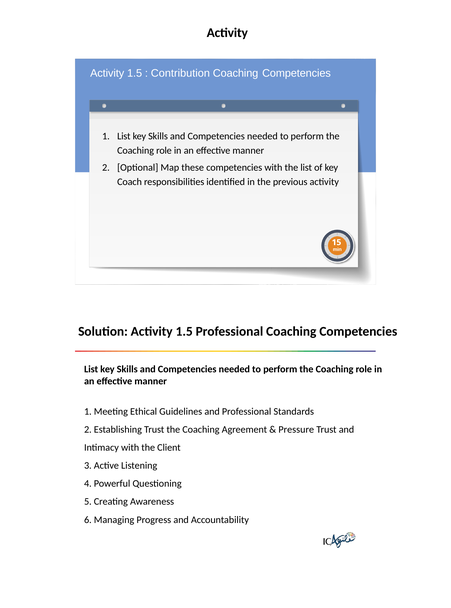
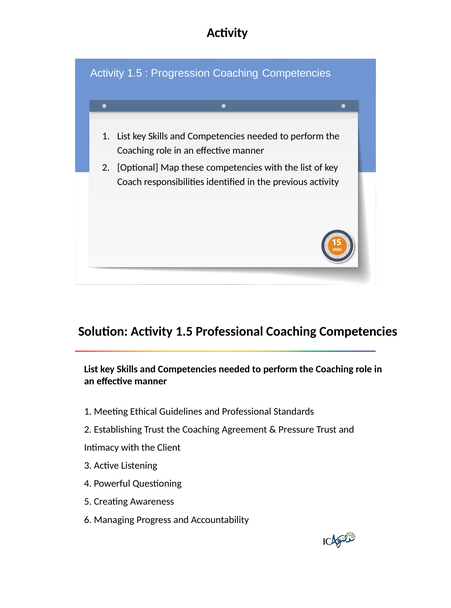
Contribution: Contribution -> Progression
